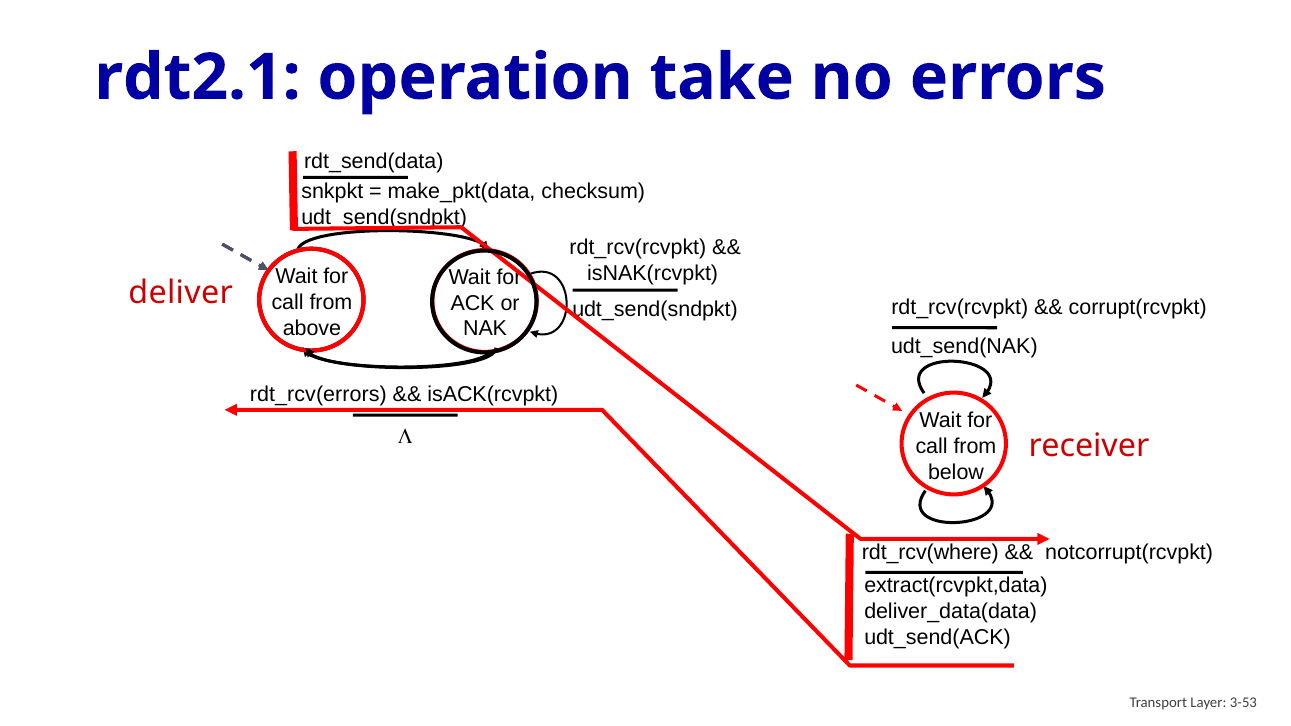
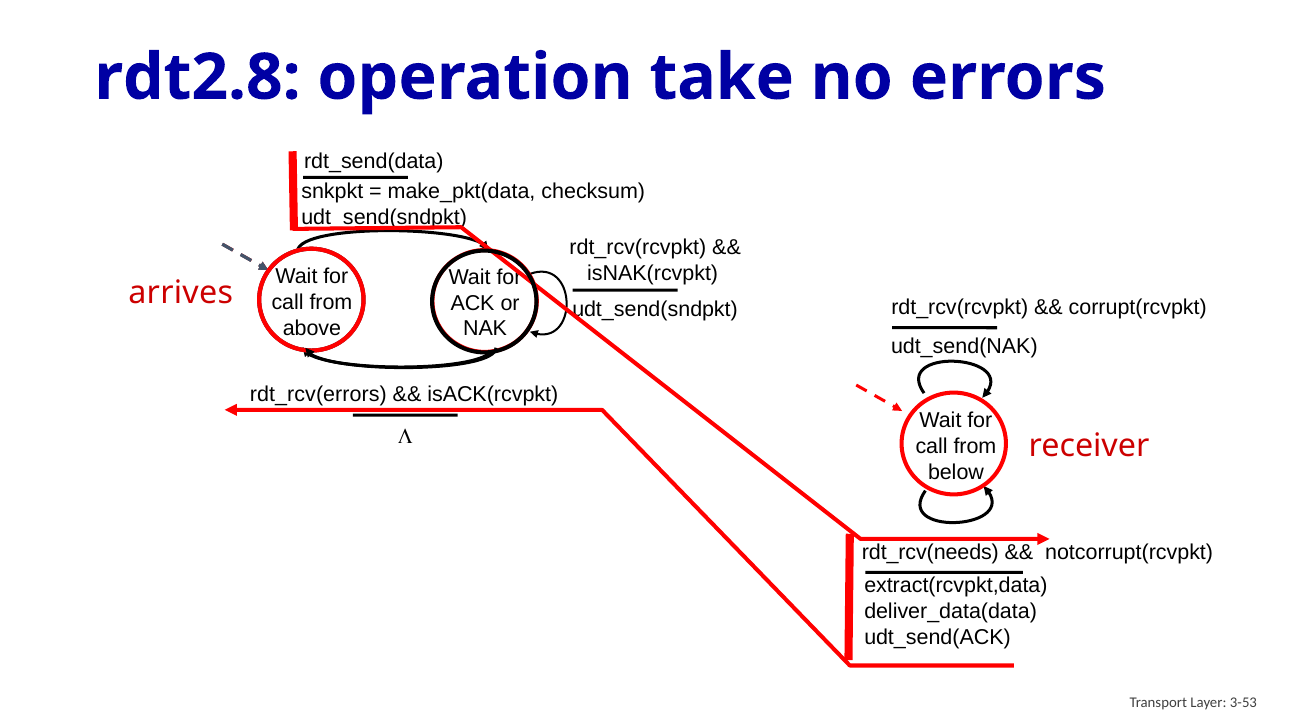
rdt2.1: rdt2.1 -> rdt2.8
deliver: deliver -> arrives
rdt_rcv(where: rdt_rcv(where -> rdt_rcv(needs
